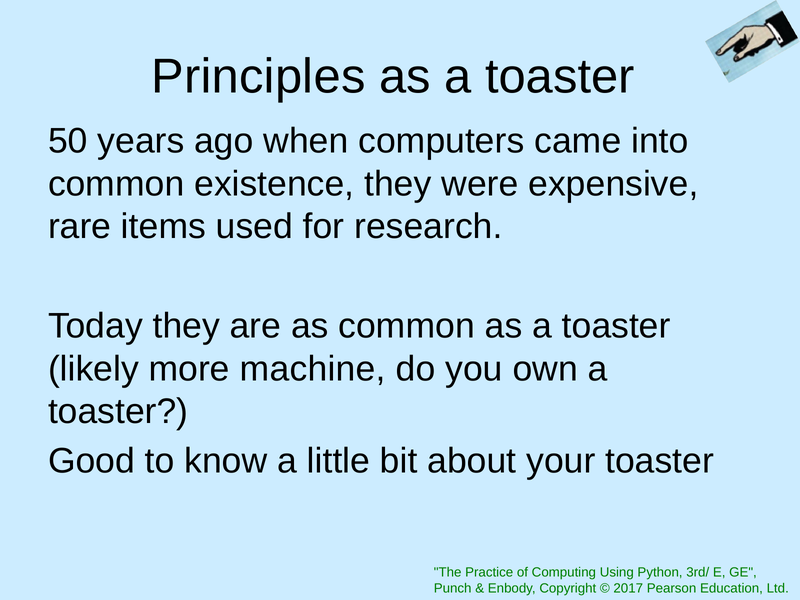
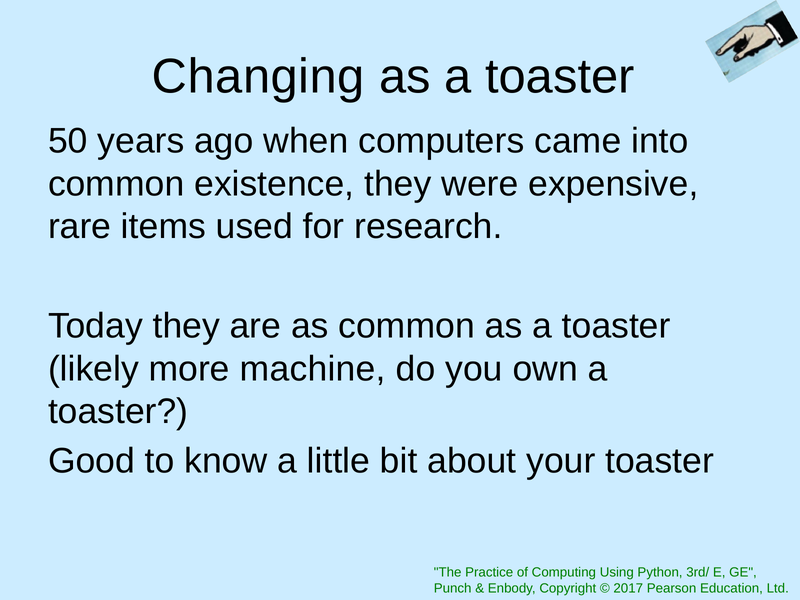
Principles: Principles -> Changing
